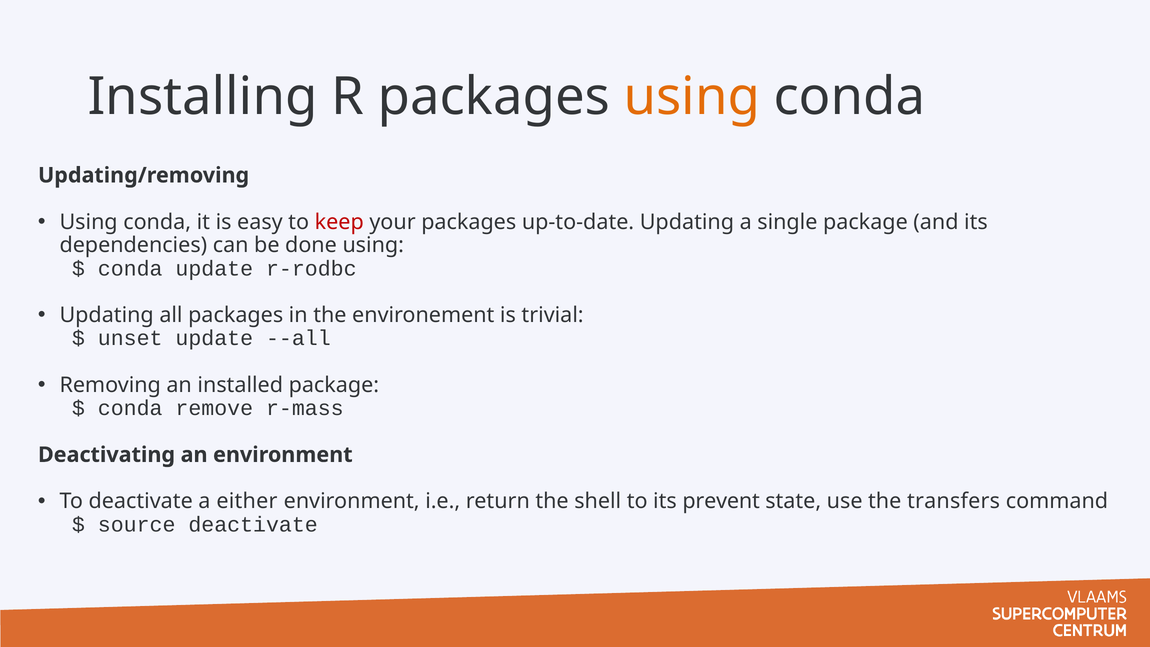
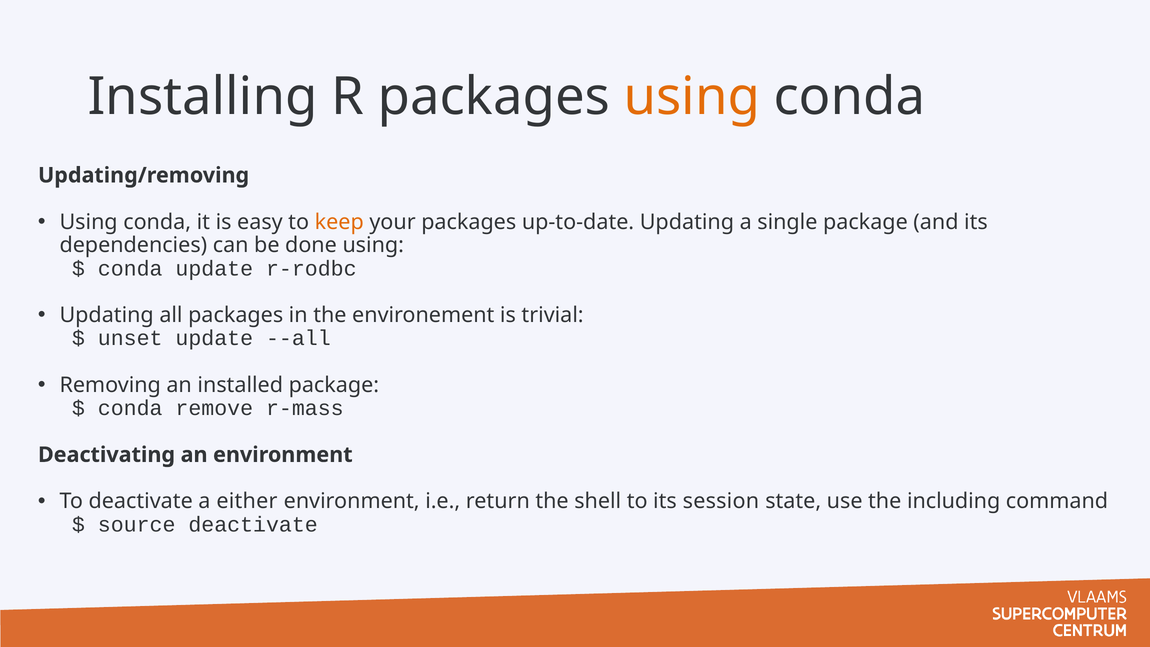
keep colour: red -> orange
prevent: prevent -> session
transfers: transfers -> including
